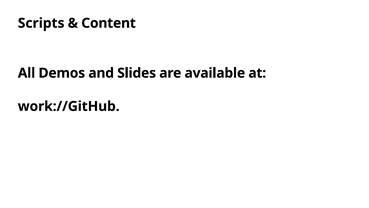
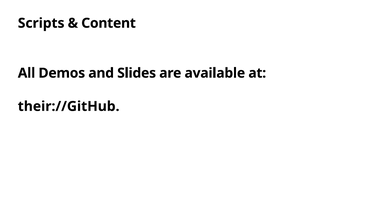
work://GitHub: work://GitHub -> their://GitHub
